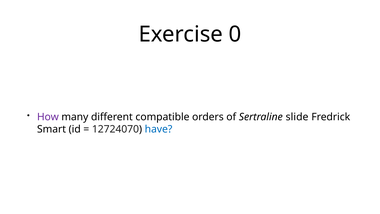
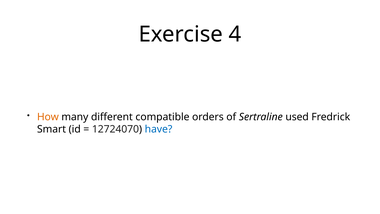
0: 0 -> 4
How colour: purple -> orange
slide: slide -> used
